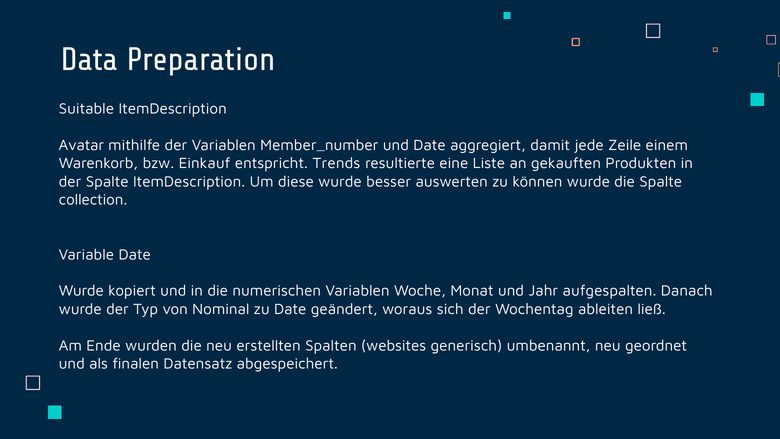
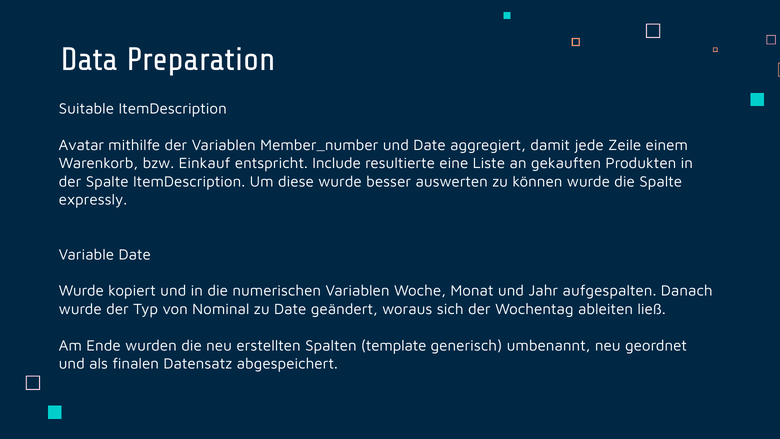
Trends: Trends -> Include
collection: collection -> expressly
websites: websites -> template
